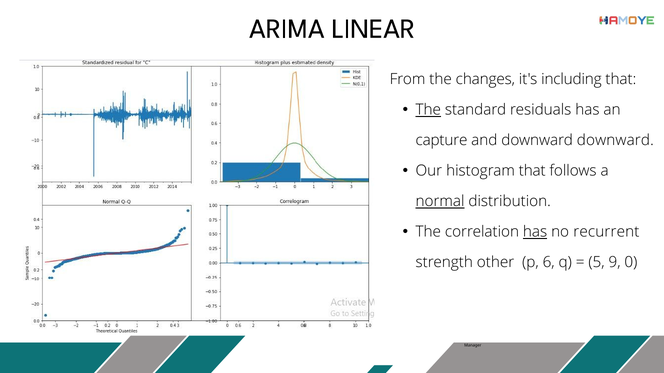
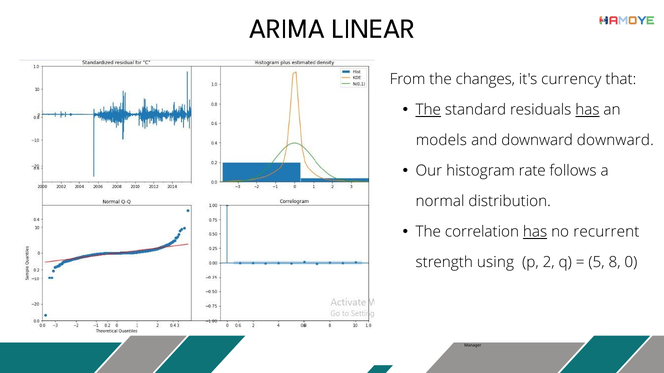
including: including -> currency
has at (587, 110) underline: none -> present
capture: capture -> models
histogram that: that -> rate
normal underline: present -> none
other: other -> using
6: 6 -> 2
9: 9 -> 8
